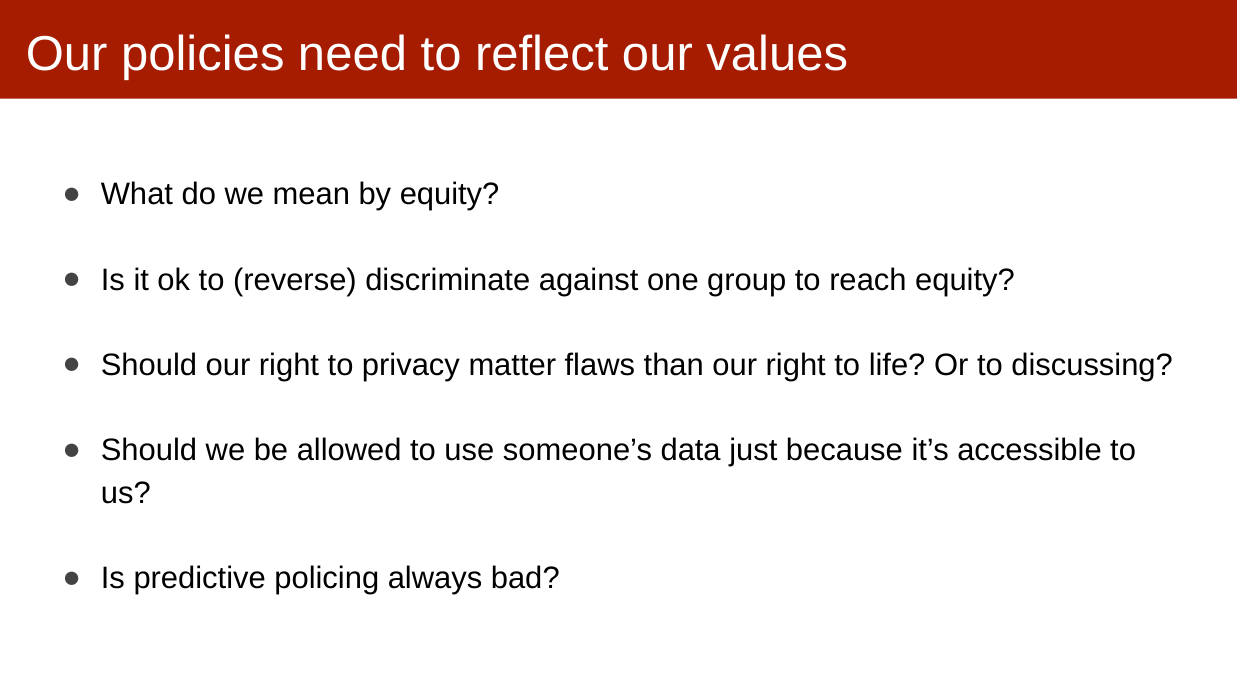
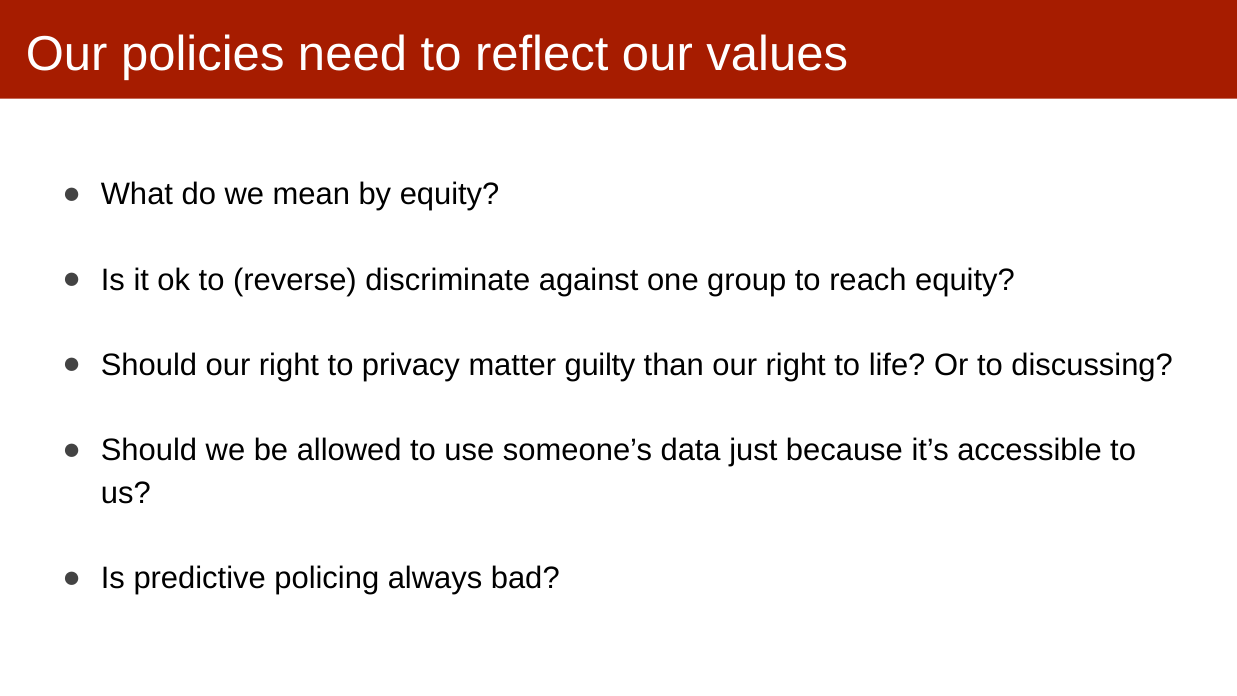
flaws: flaws -> guilty
